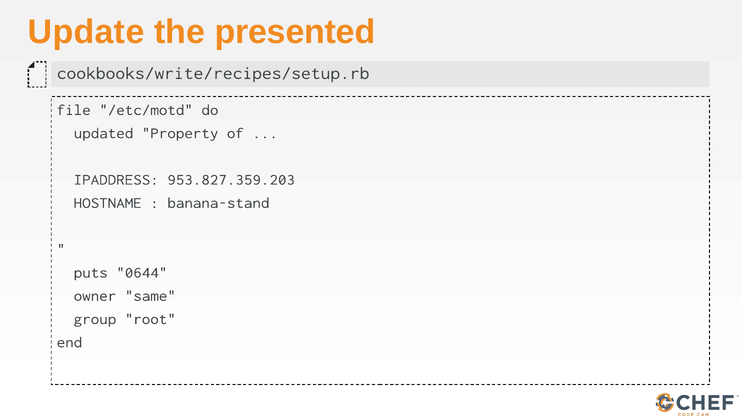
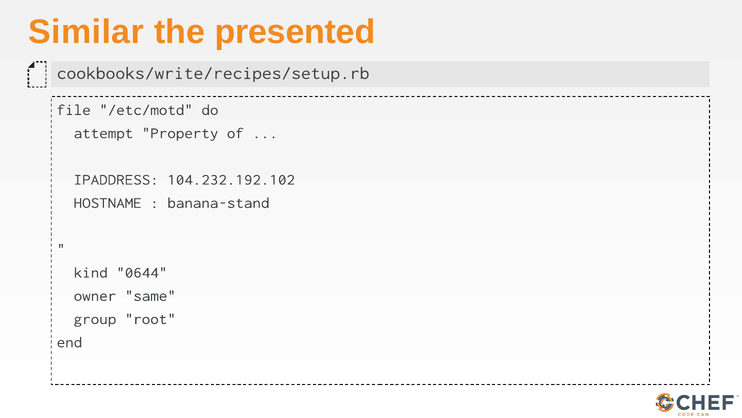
Update: Update -> Similar
updated: updated -> attempt
953.827.359.203: 953.827.359.203 -> 104.232.192.102
puts: puts -> kind
